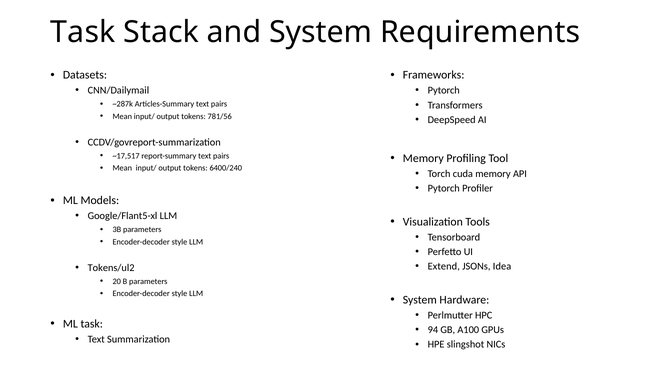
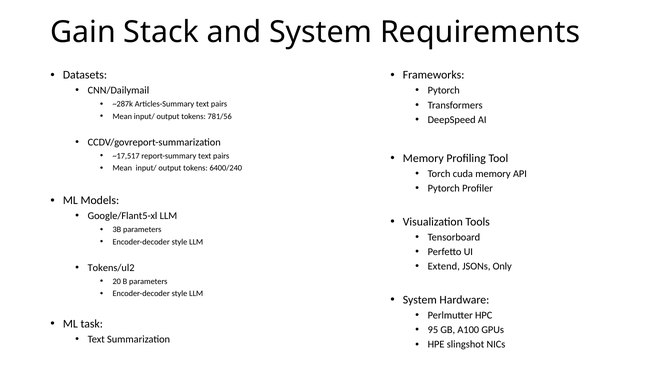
Task at (83, 32): Task -> Gain
Idea: Idea -> Only
94: 94 -> 95
